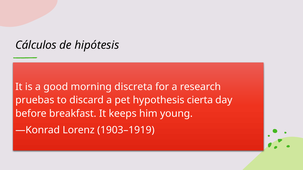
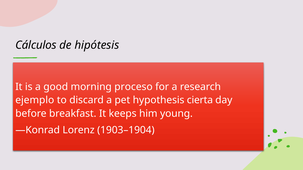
discreta: discreta -> proceso
pruebas: pruebas -> ejemplo
1903–1919: 1903–1919 -> 1903–1904
